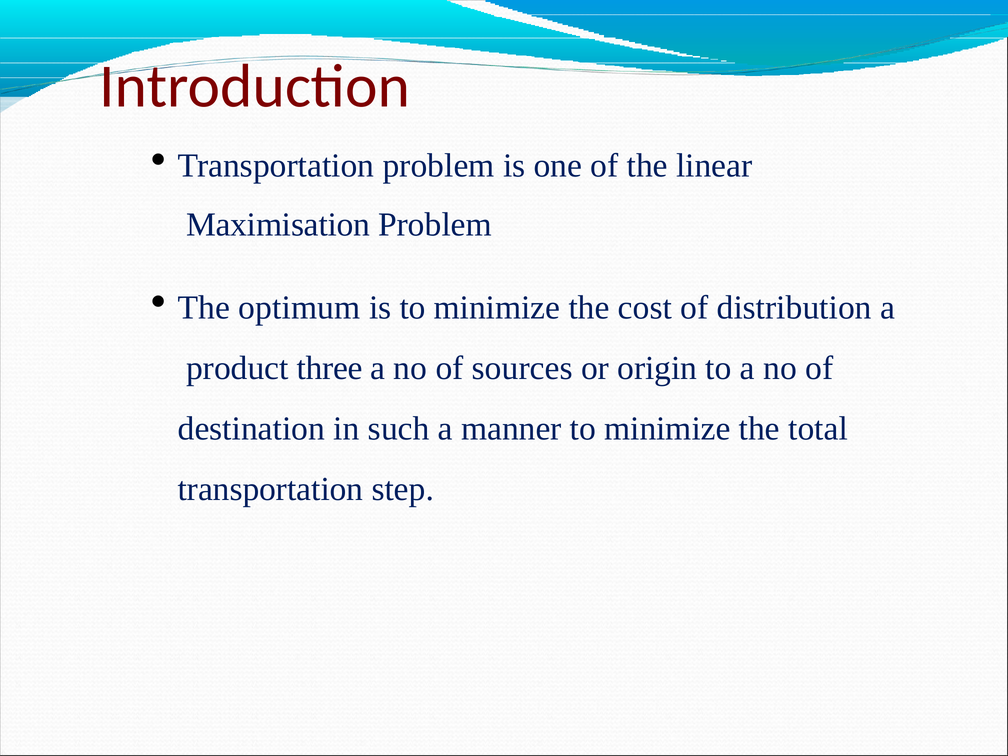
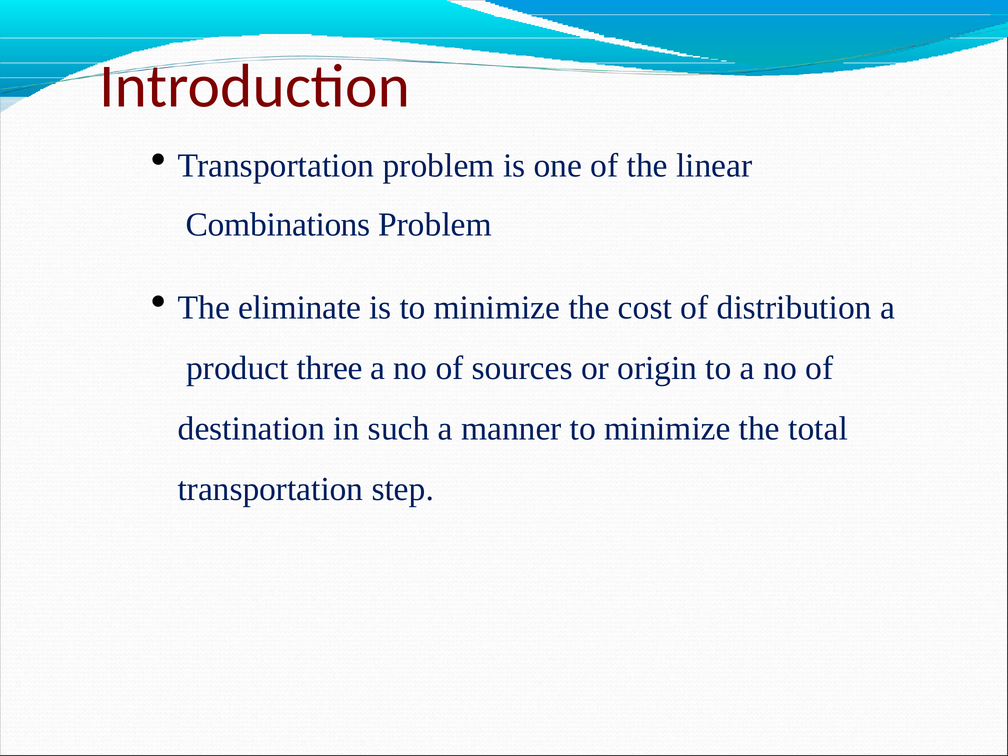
Maximisation: Maximisation -> Combinations
optimum: optimum -> eliminate
